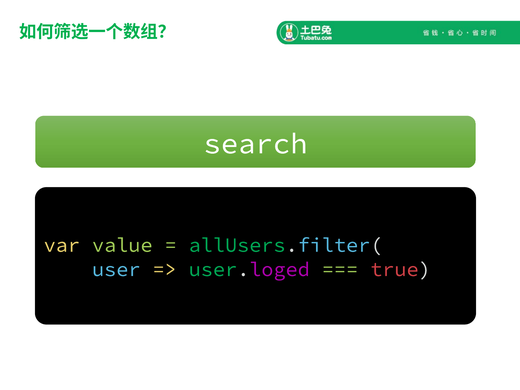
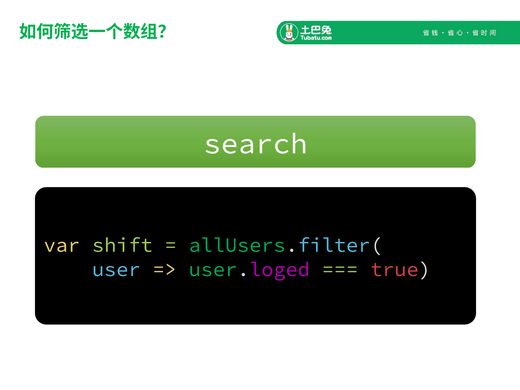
value: value -> shift
